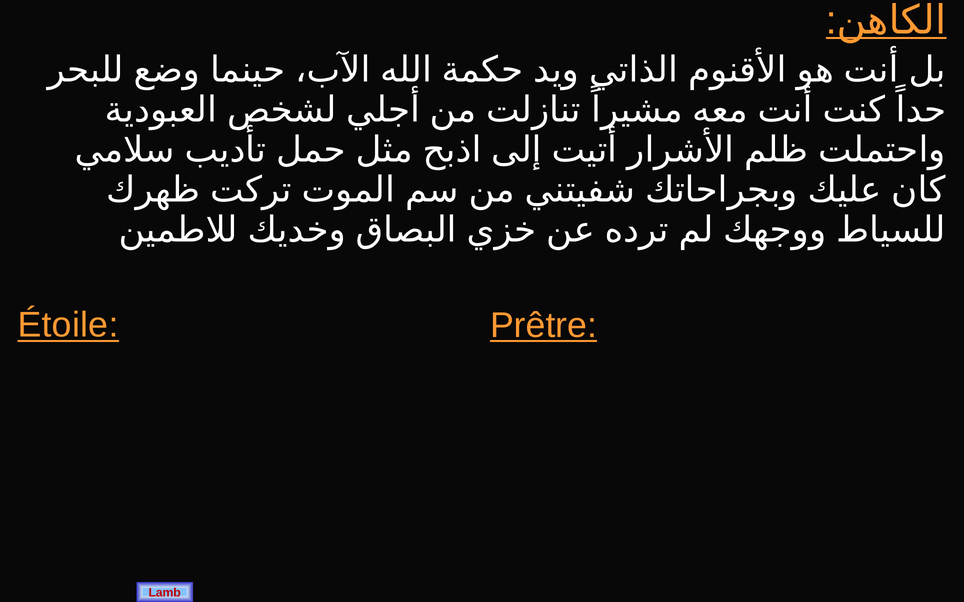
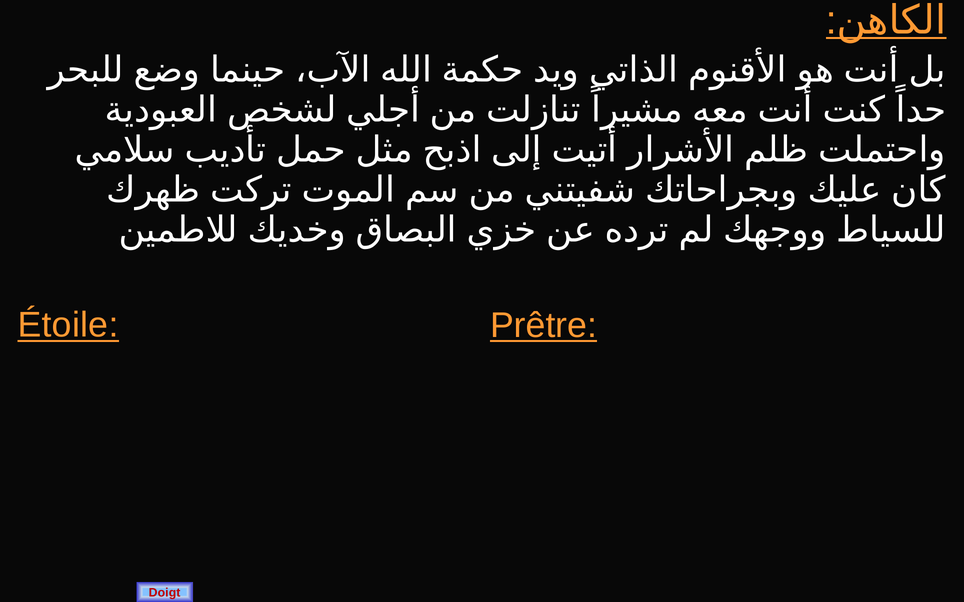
Lamb: Lamb -> Doigt
